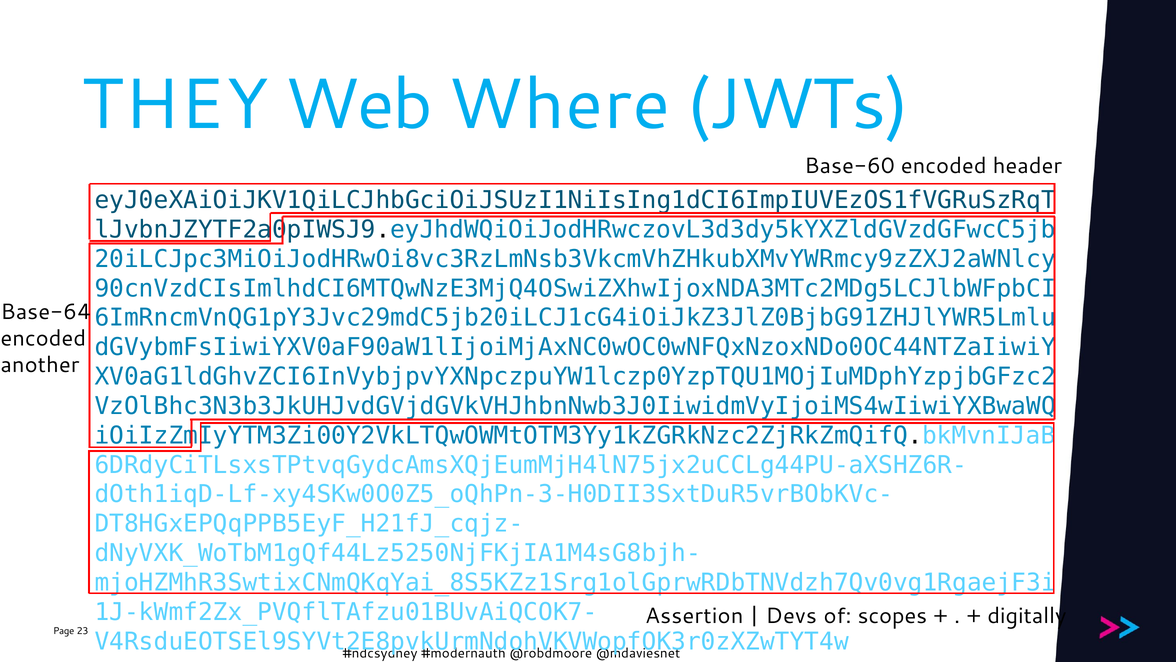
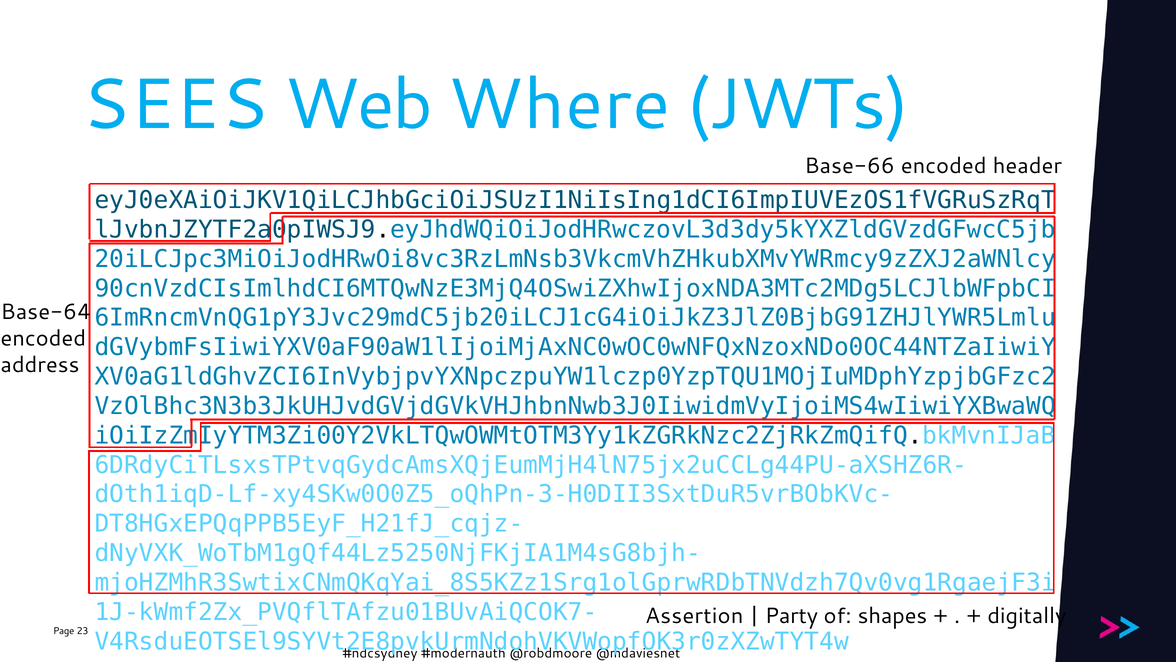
THEY: THEY -> SEES
Base-60: Base-60 -> Base-66
another: another -> address
Devs: Devs -> Party
scopes: scopes -> shapes
